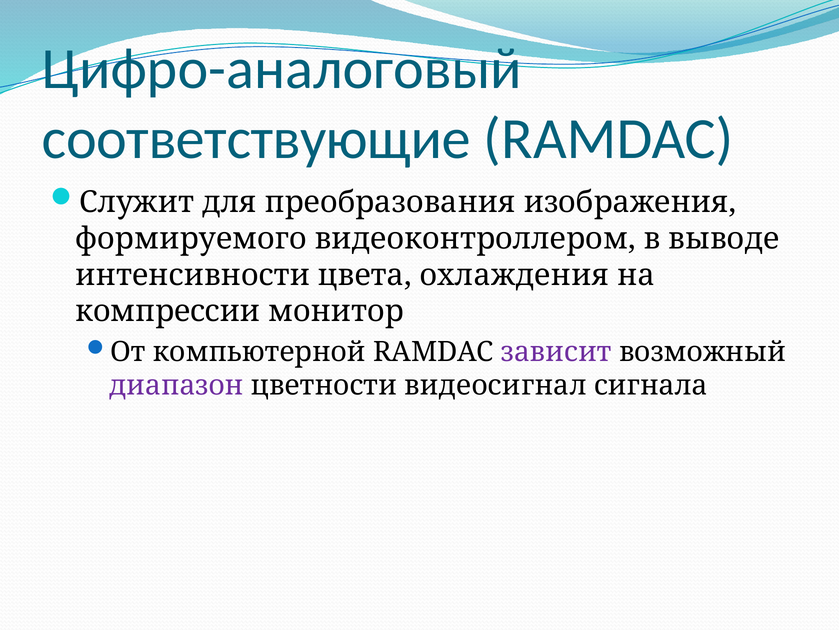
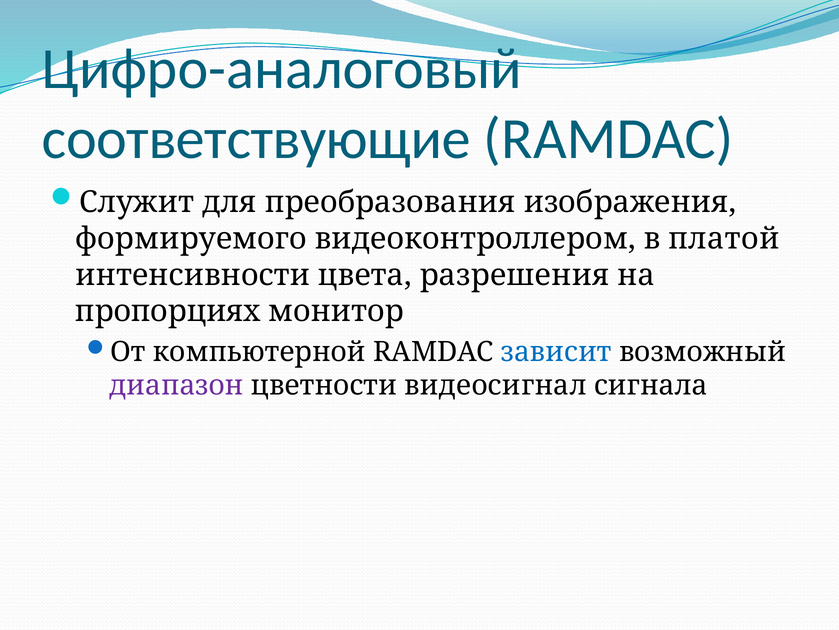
выводе: выводе -> платой
охлаждения: охлаждения -> разрешения
компрессии: компрессии -> пропорциях
зависит colour: purple -> blue
